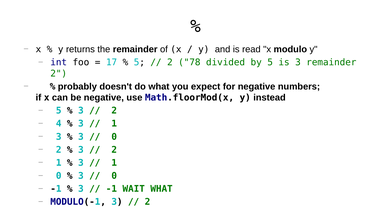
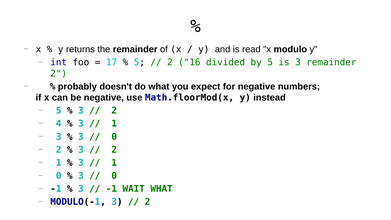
78: 78 -> 16
